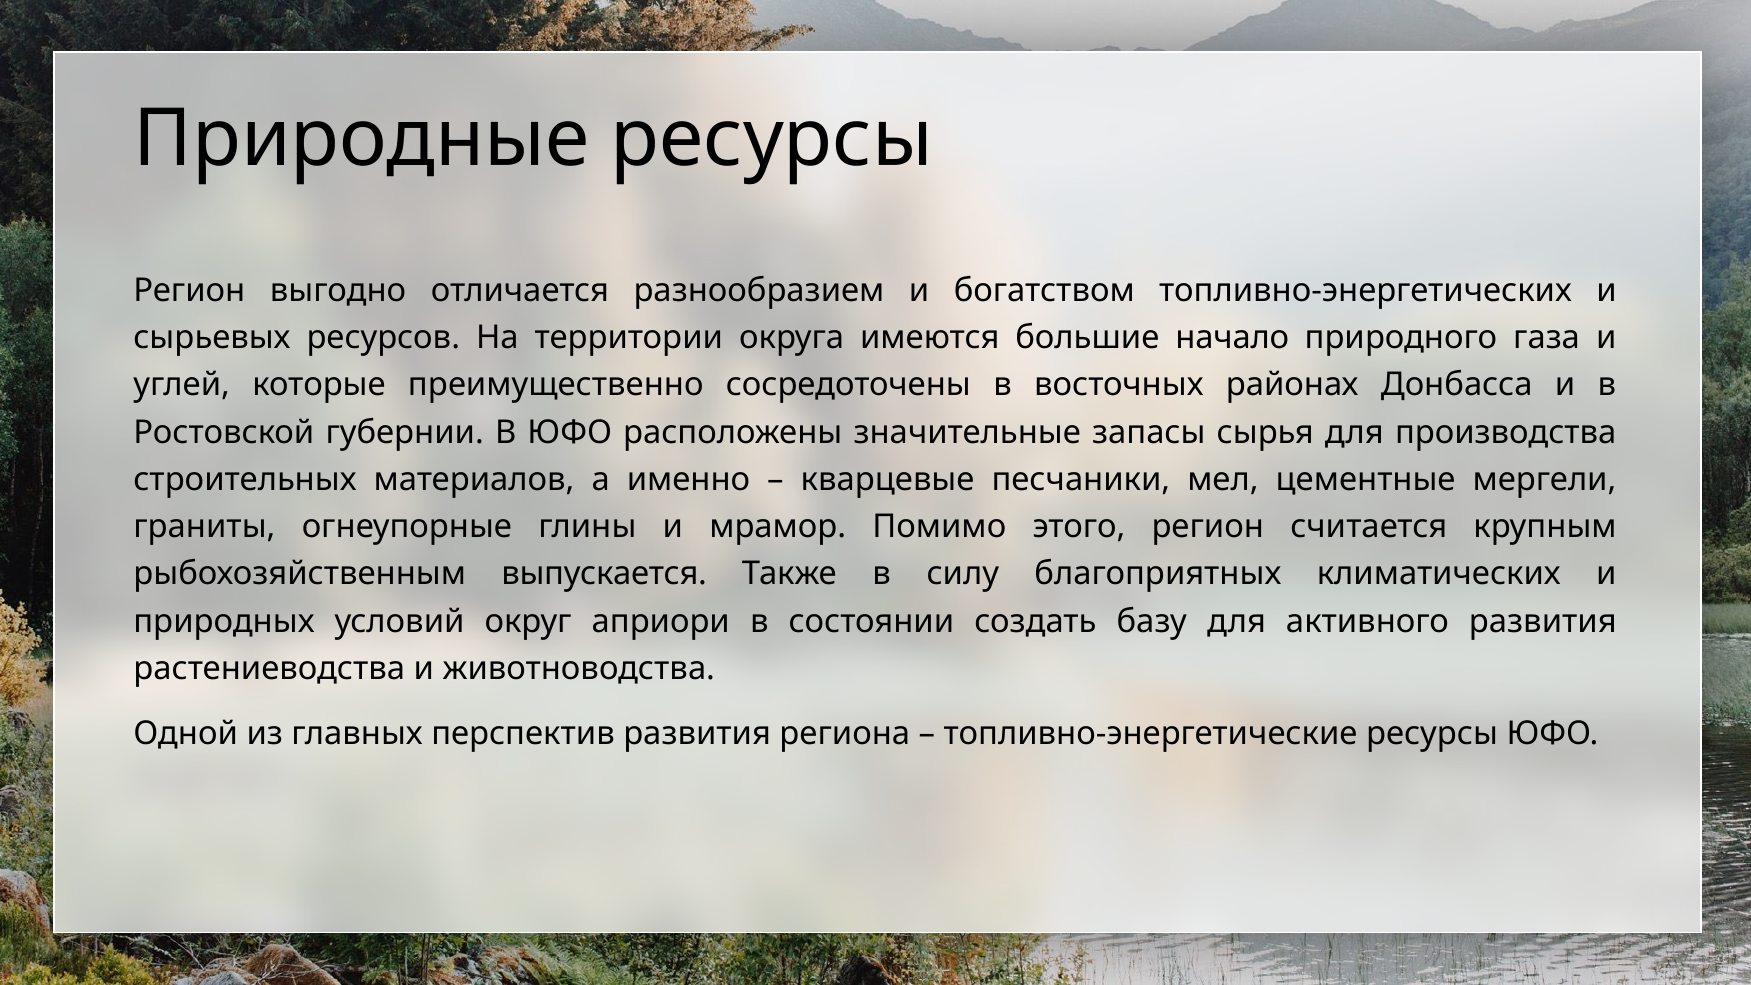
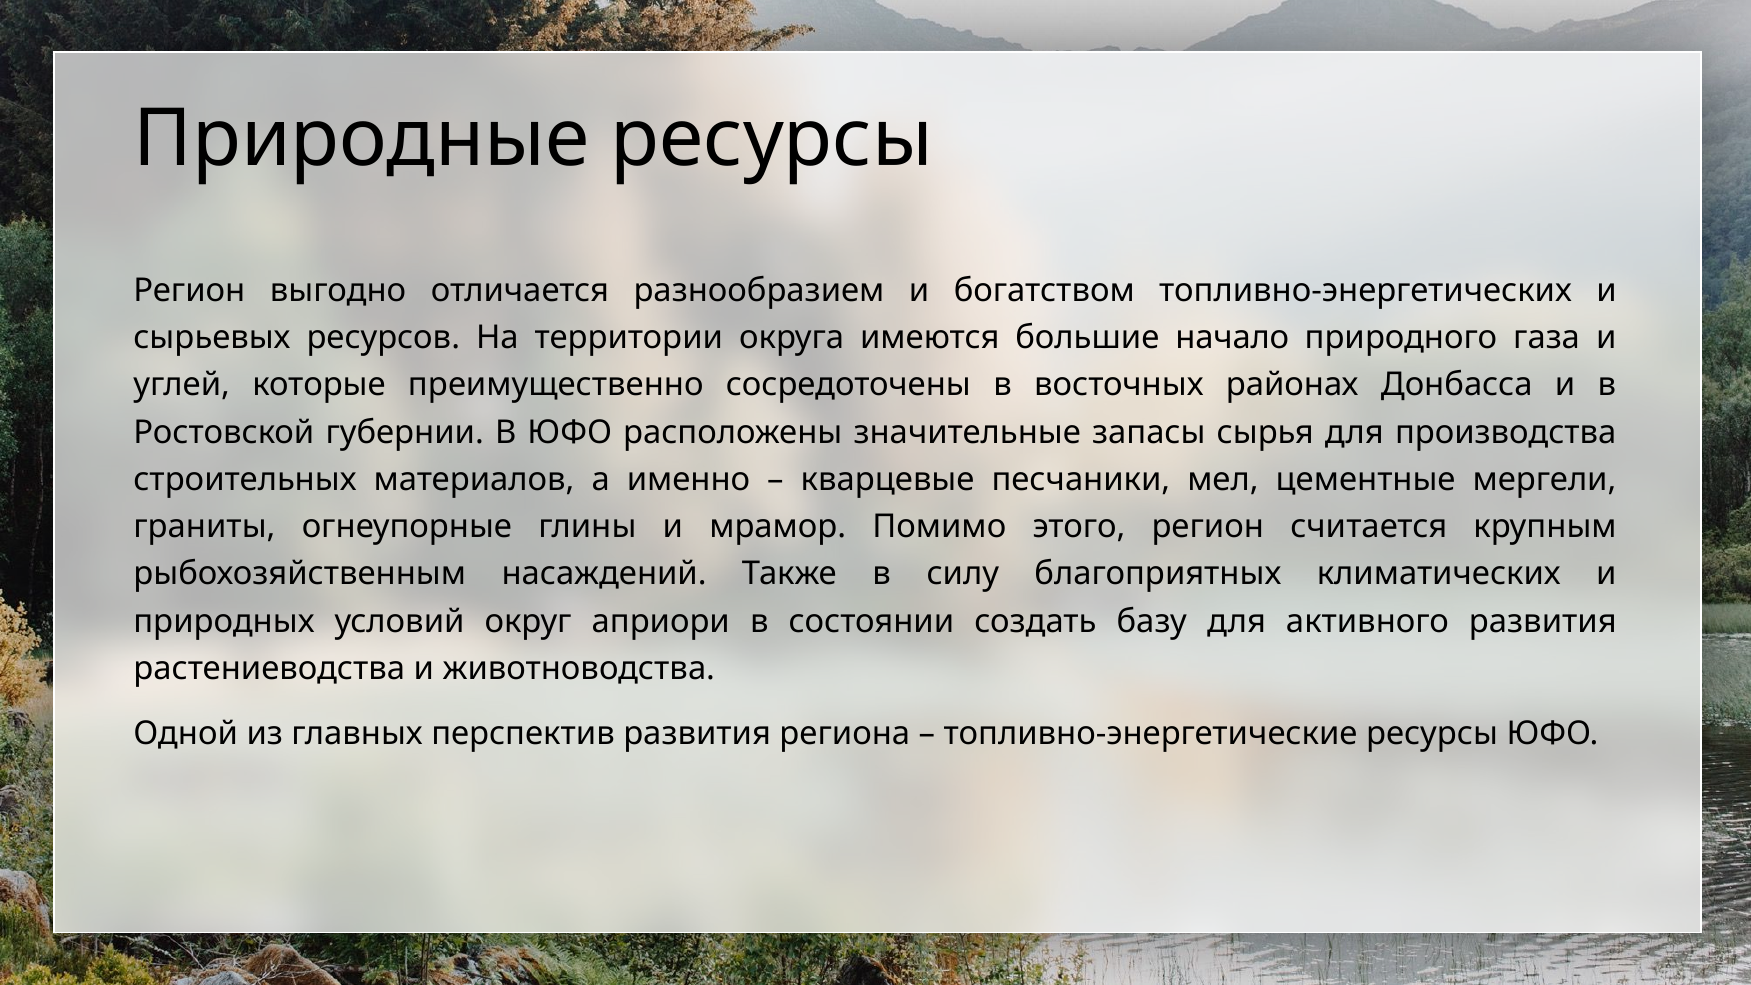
выпускается: выпускается -> насаждений
